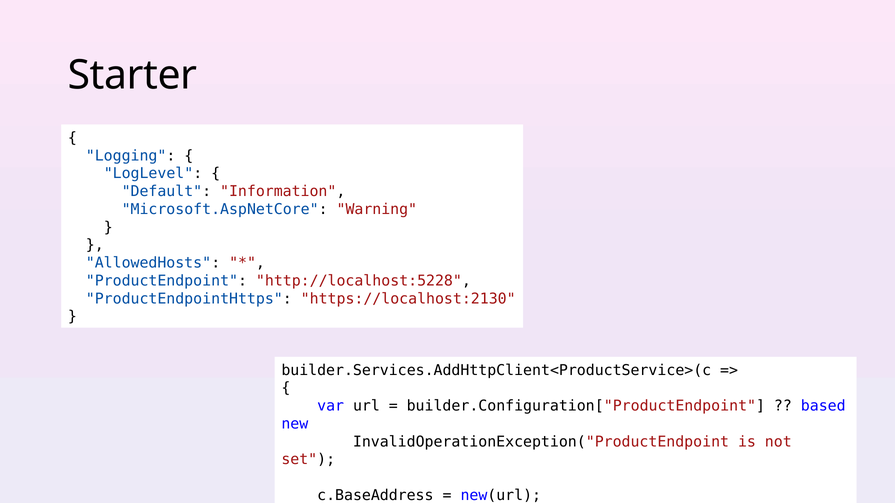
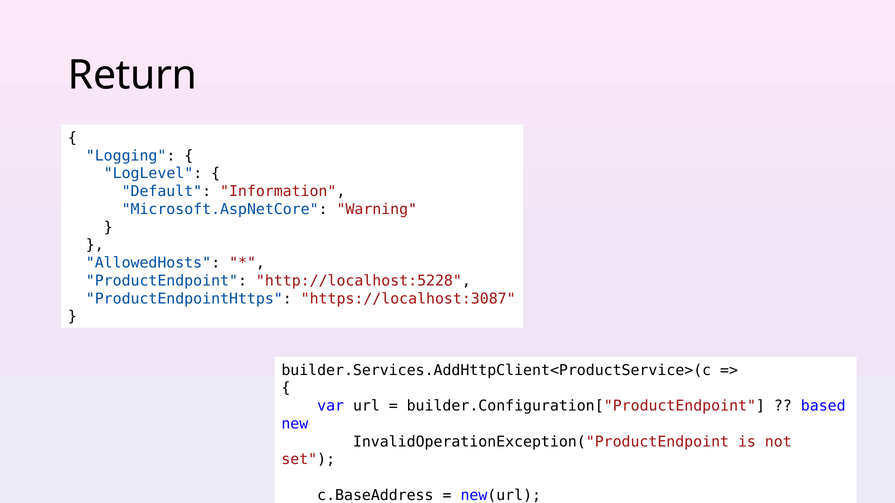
Starter: Starter -> Return
https://localhost:2130: https://localhost:2130 -> https://localhost:3087
